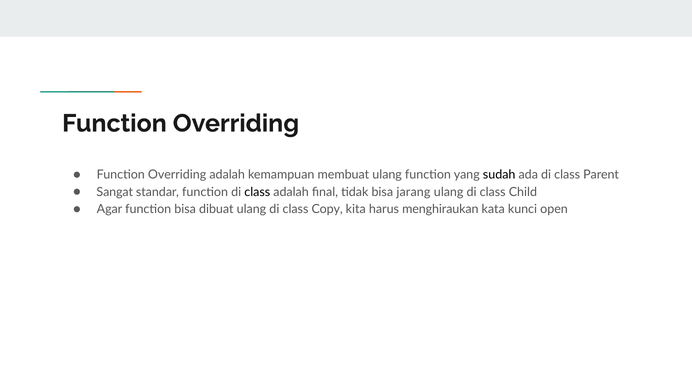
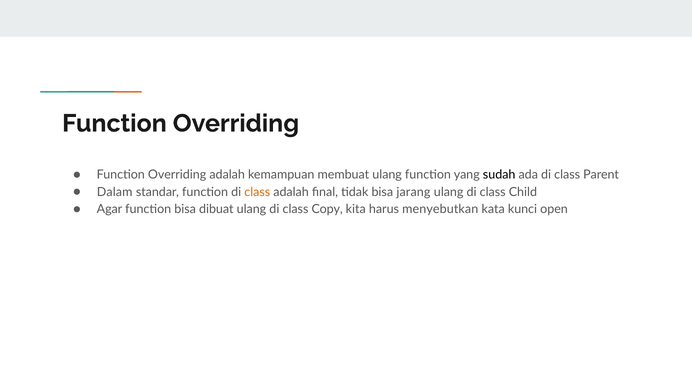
Sangat: Sangat -> Dalam
class at (257, 192) colour: black -> orange
menghiraukan: menghiraukan -> menyebutkan
